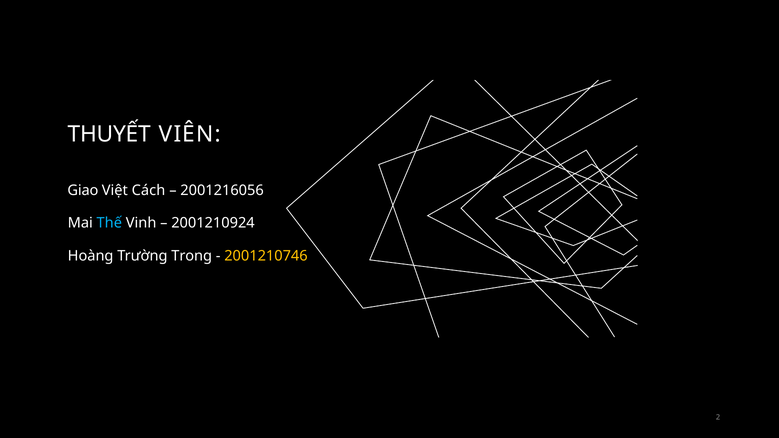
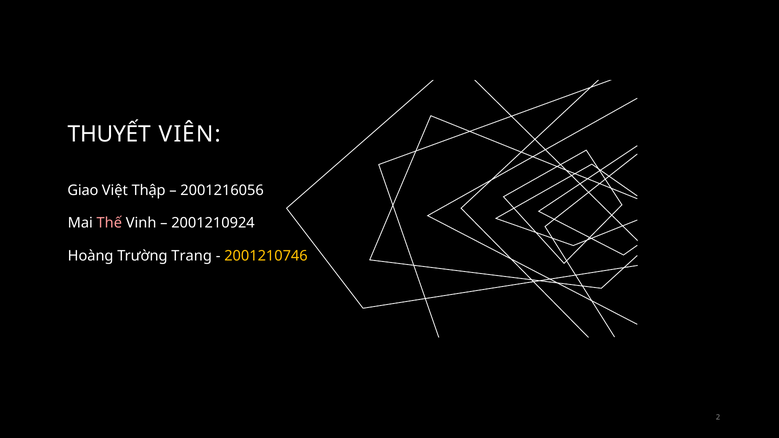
Cách: Cách -> Thập
Thế colour: light blue -> pink
Trong: Trong -> Trang
